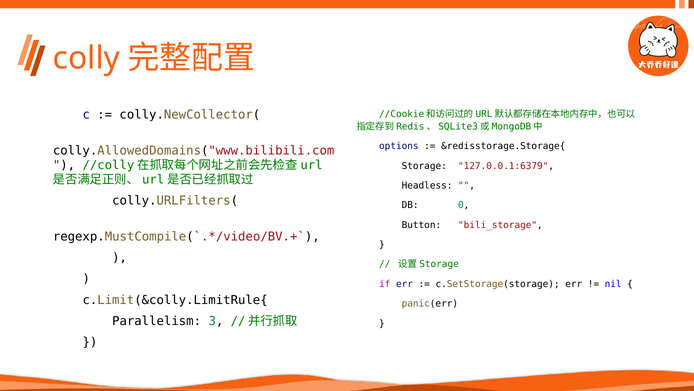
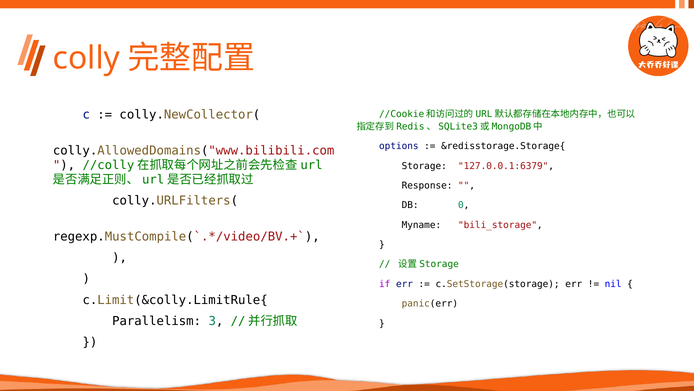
Headless: Headless -> Response
Button: Button -> Myname
